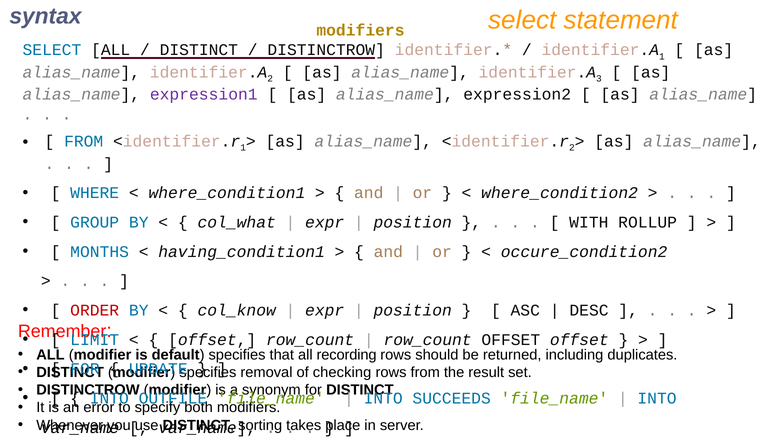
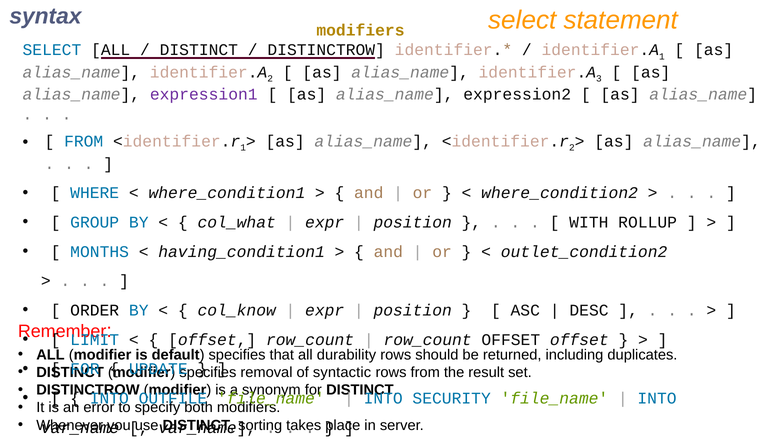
occure_condition2: occure_condition2 -> outlet_condition2
ORDER colour: red -> black
recording: recording -> durability
checking: checking -> syntactic
SUCCEEDS: SUCCEEDS -> SECURITY
